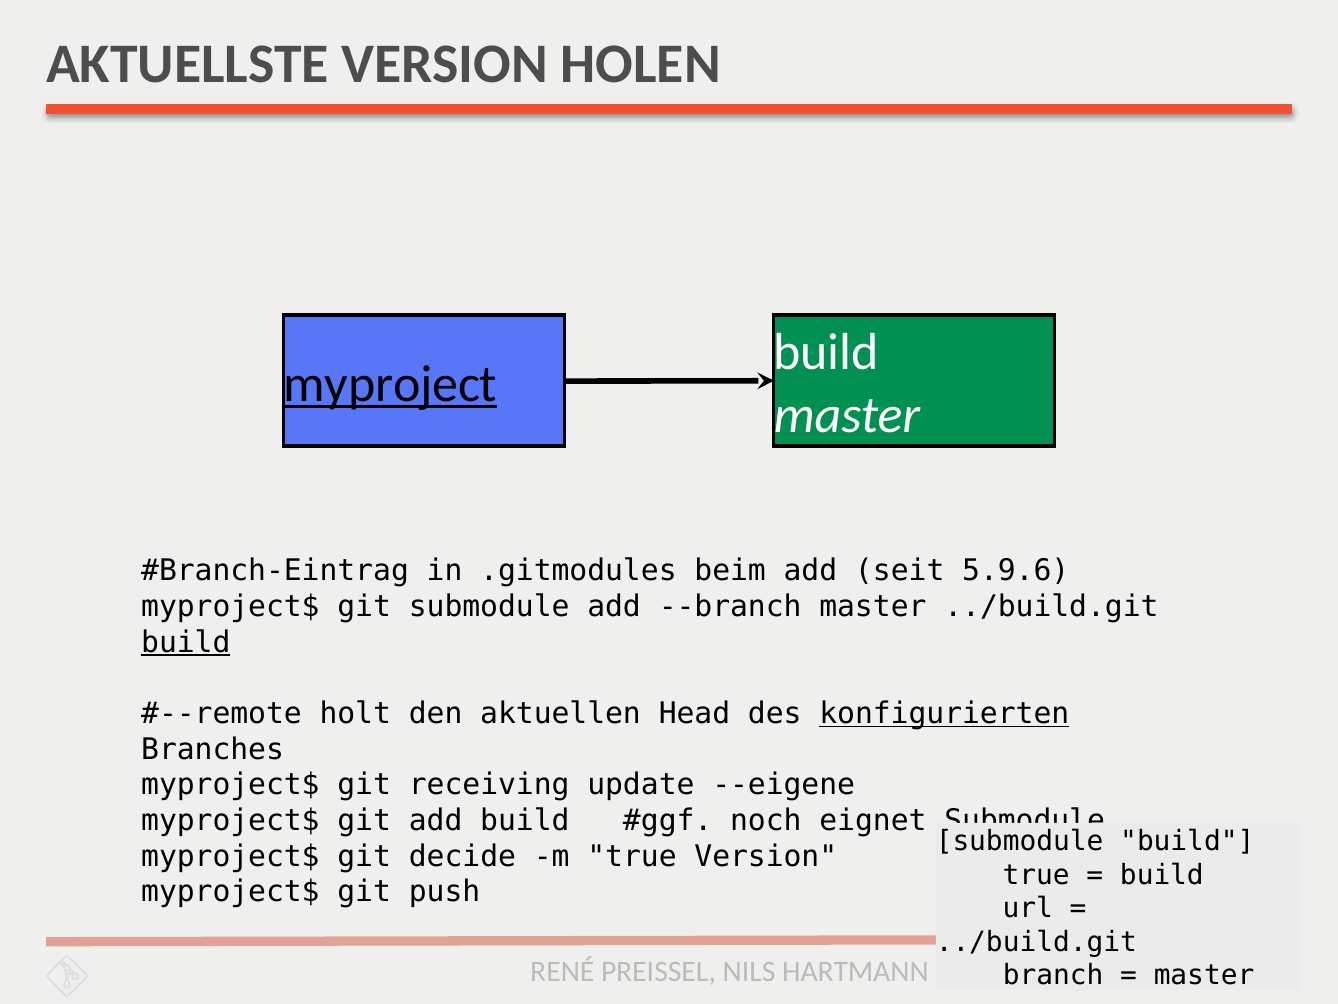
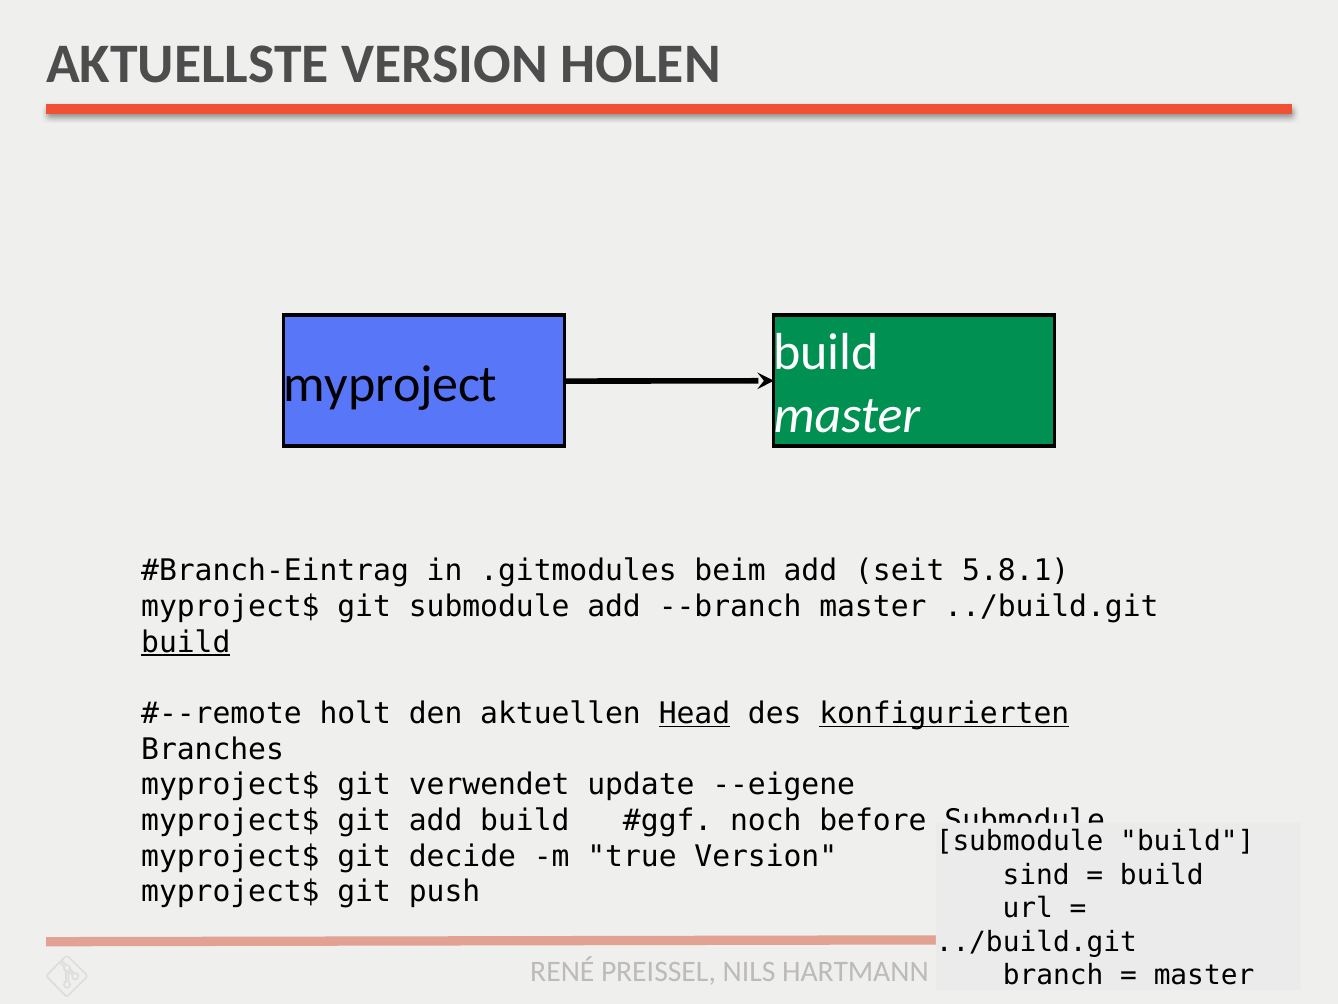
myproject underline: present -> none
5.9.6: 5.9.6 -> 5.8.1
Head underline: none -> present
receiving: receiving -> verwendet
eignet: eignet -> before
true at (1036, 875): true -> sind
